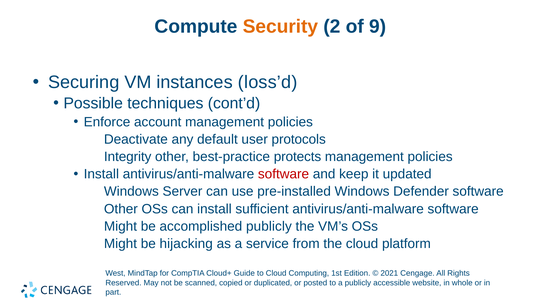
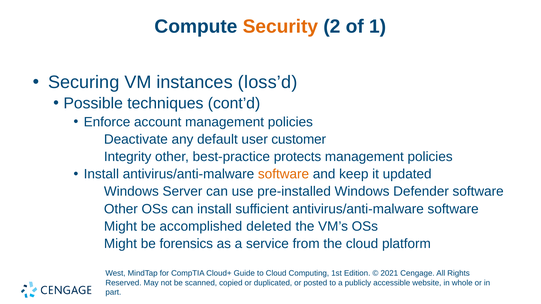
9: 9 -> 1
protocols: protocols -> customer
software at (284, 174) colour: red -> orange
accomplished publicly: publicly -> deleted
hijacking: hijacking -> forensics
